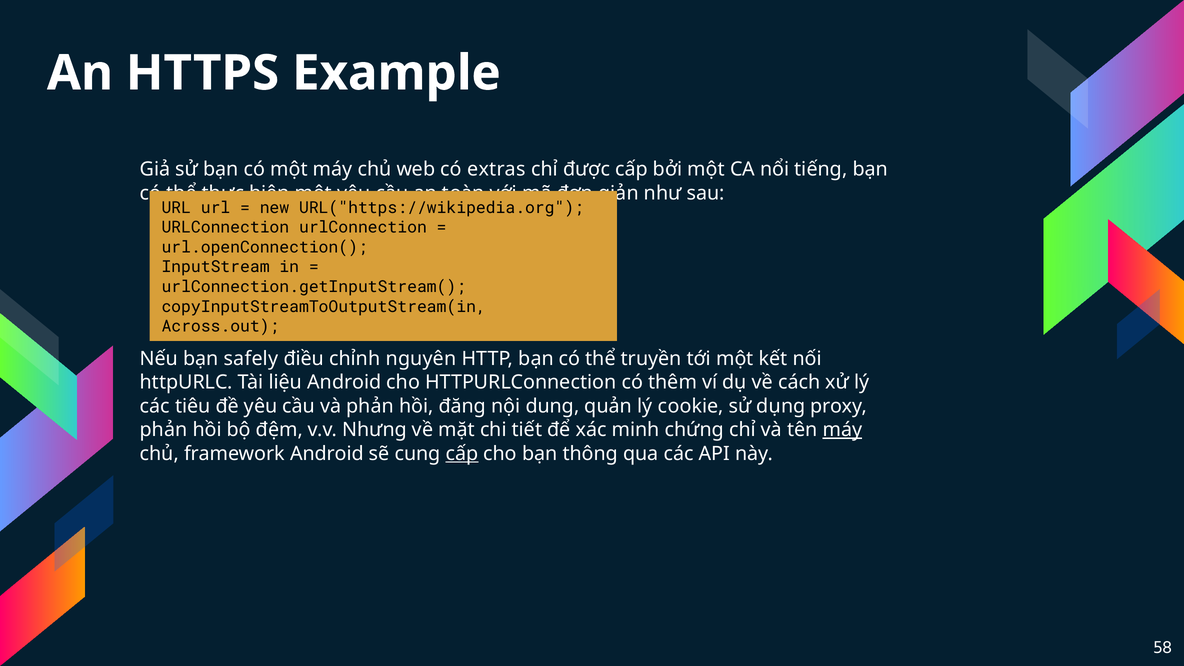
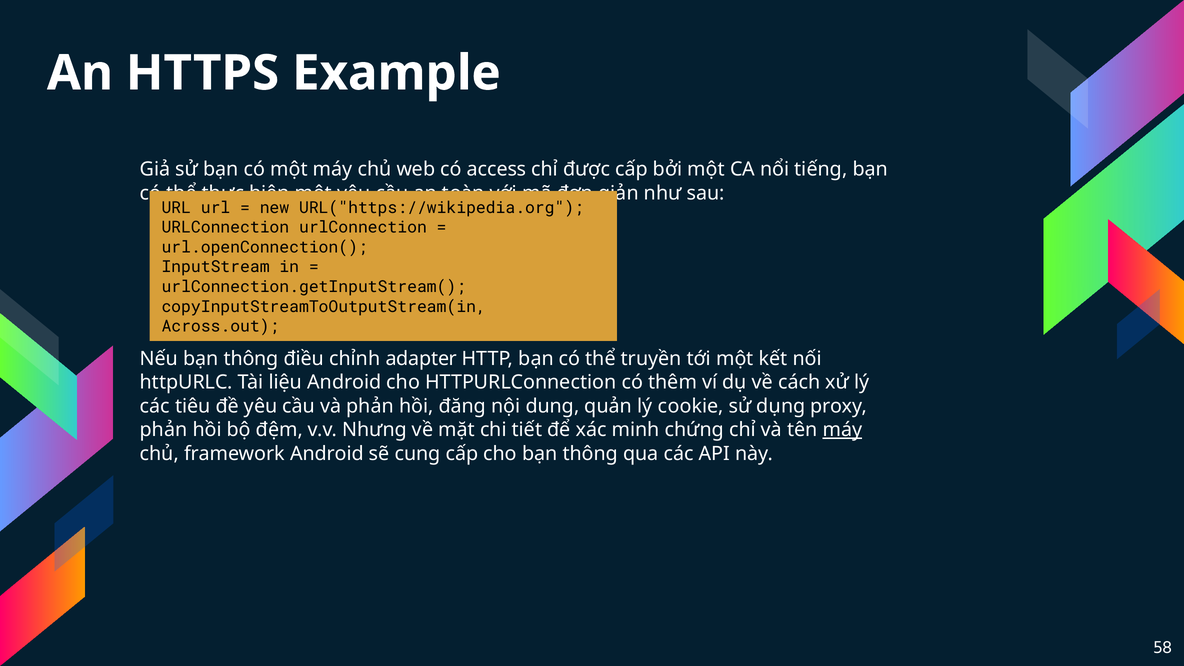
extras: extras -> access
Nếu bạn safely: safely -> thông
nguyên: nguyên -> adapter
cấp at (462, 454) underline: present -> none
